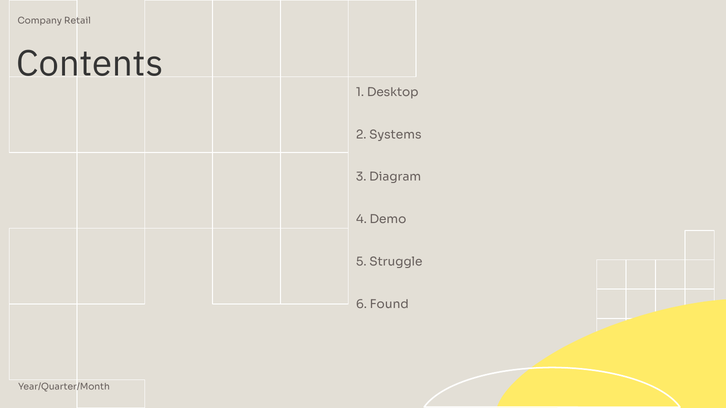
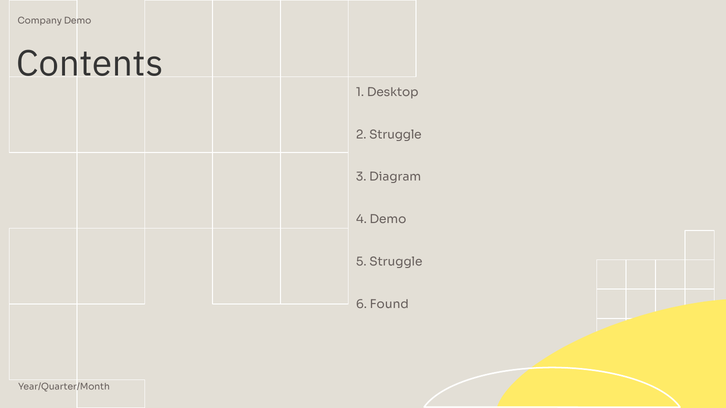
Company Retail: Retail -> Demo
2 Systems: Systems -> Struggle
